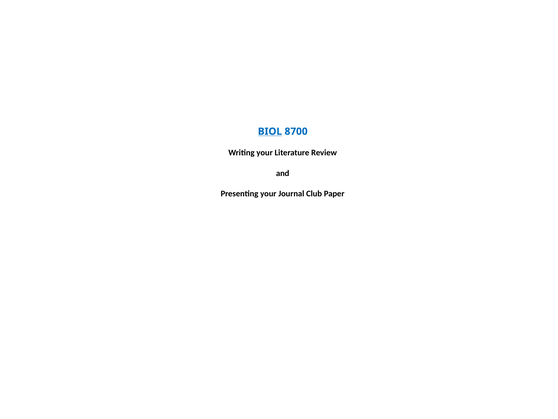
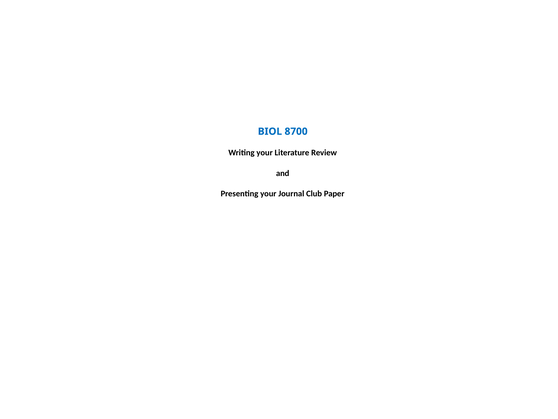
BIOL underline: present -> none
